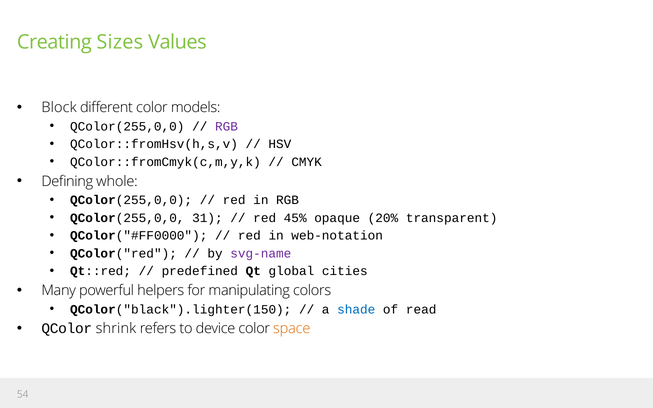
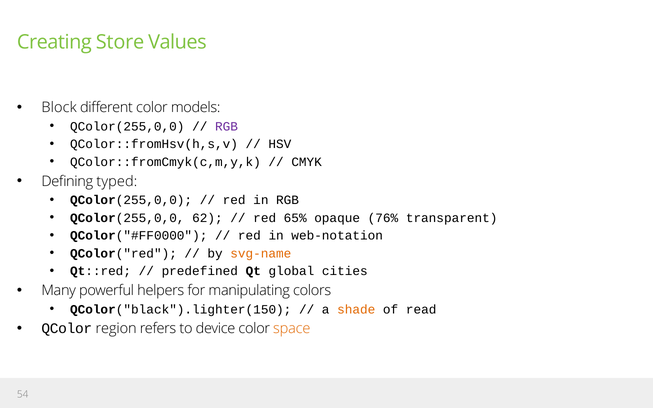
Sizes: Sizes -> Store
whole: whole -> typed
31: 31 -> 62
45%: 45% -> 65%
20%: 20% -> 76%
svg-name colour: purple -> orange
shade colour: blue -> orange
shrink: shrink -> region
